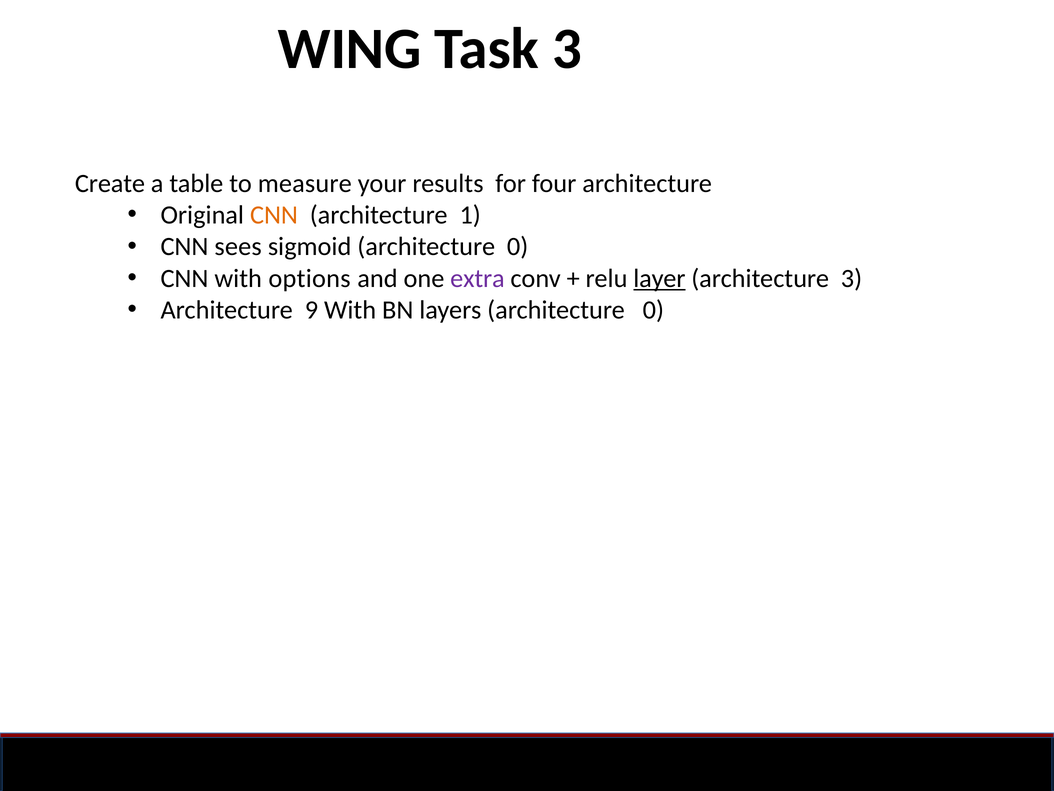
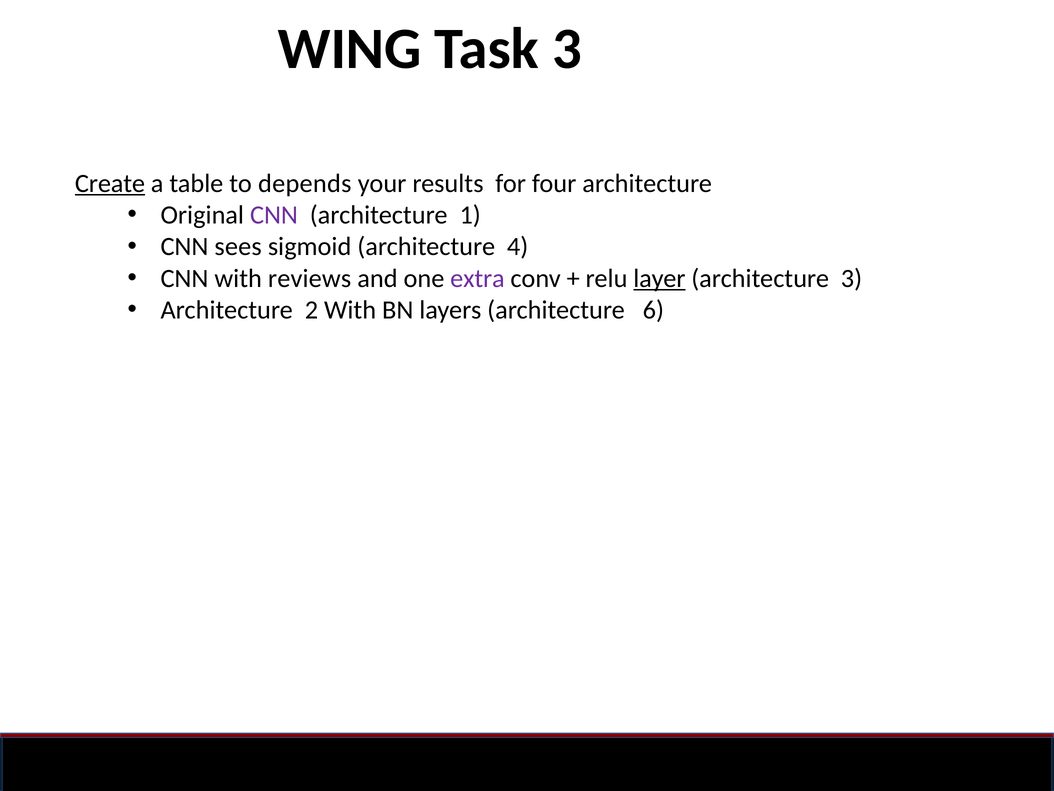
Create underline: none -> present
measure: measure -> depends
CNN at (274, 215) colour: orange -> purple
sigmoid architecture 0: 0 -> 4
options: options -> reviews
9: 9 -> 2
layers architecture 0: 0 -> 6
